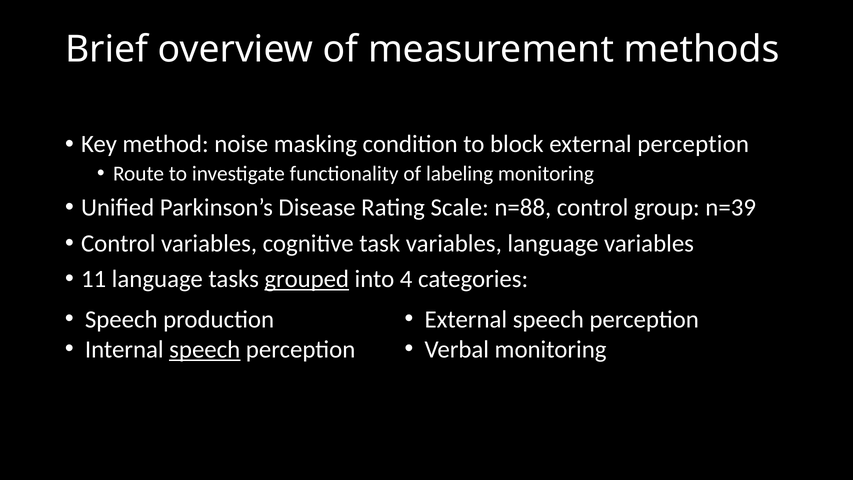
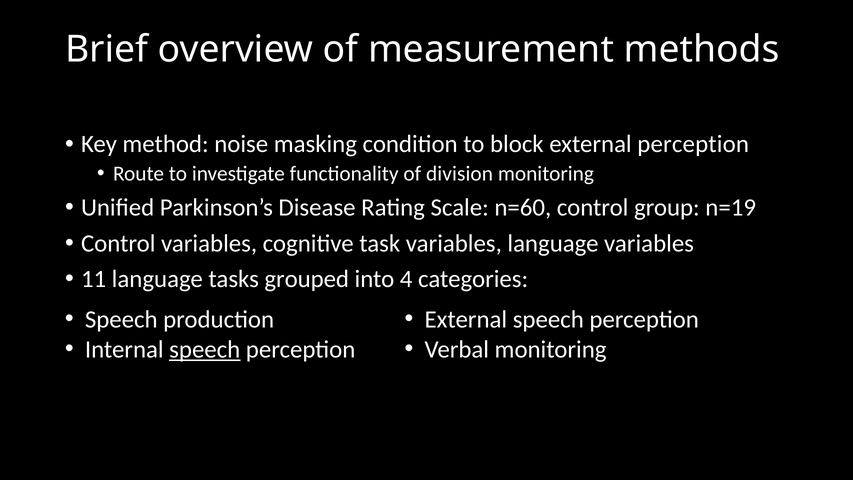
labeling: labeling -> division
n=88: n=88 -> n=60
n=39: n=39 -> n=19
grouped underline: present -> none
